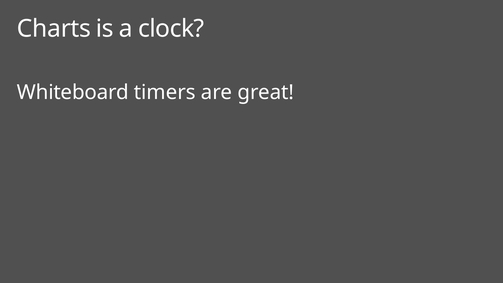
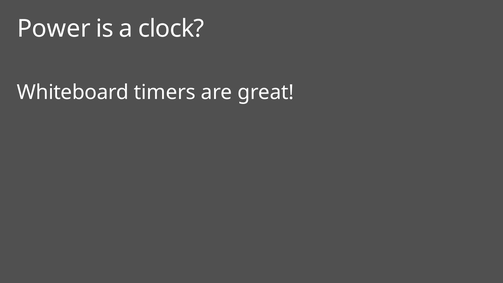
Charts: Charts -> Power
